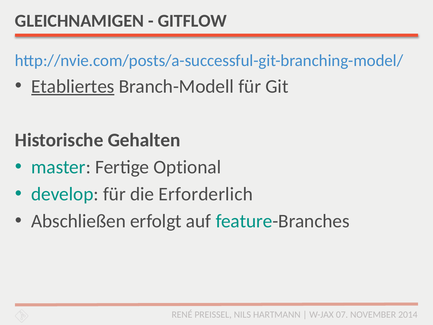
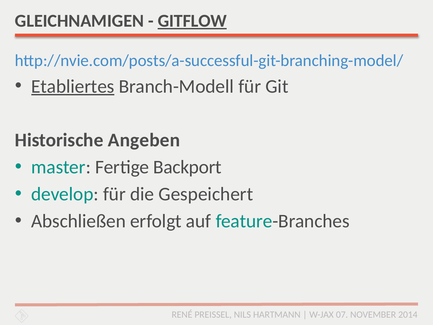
GITFLOW underline: none -> present
Gehalten: Gehalten -> Angeben
Optional: Optional -> Backport
Erforderlich: Erforderlich -> Gespeichert
